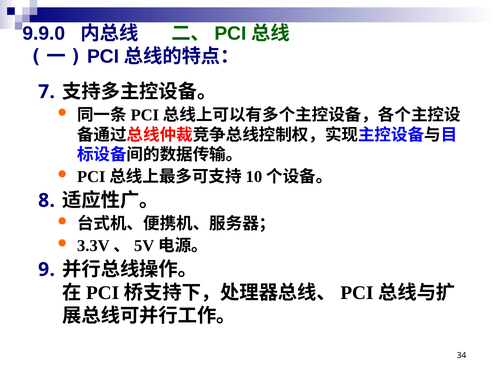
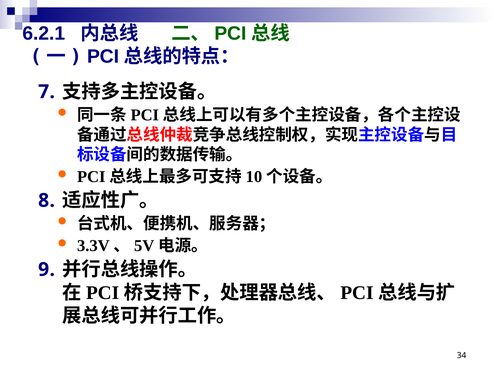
9.9.0: 9.9.0 -> 6.2.1
